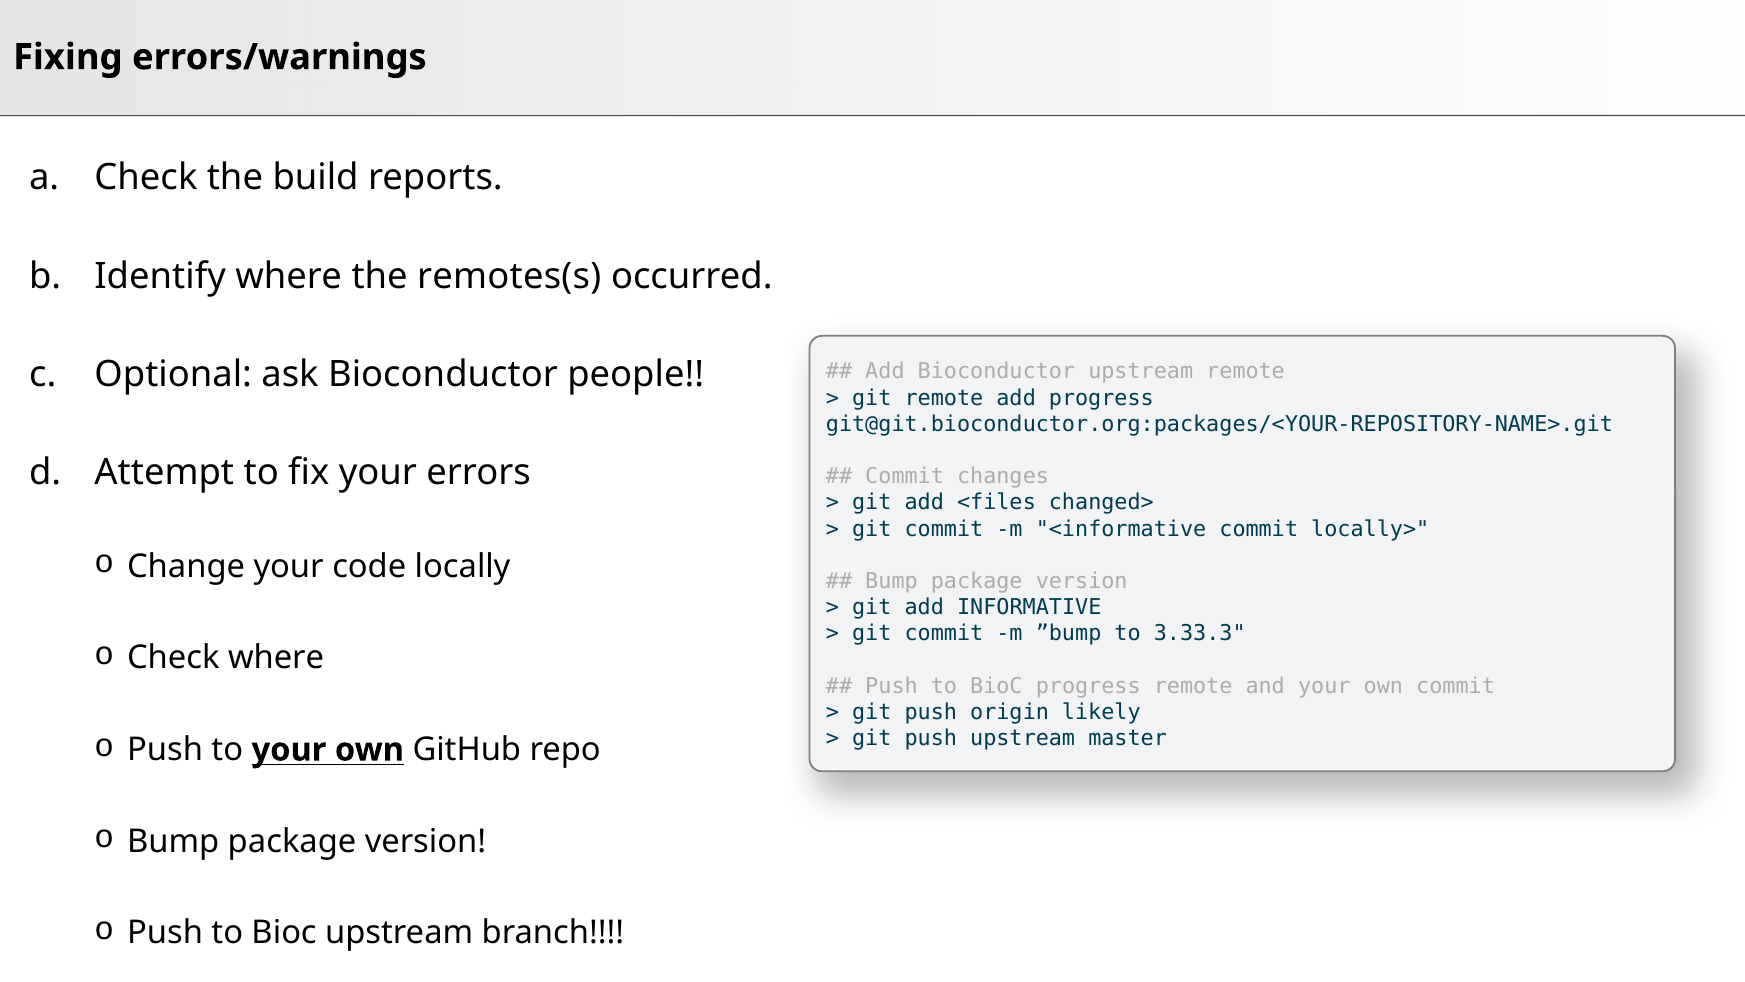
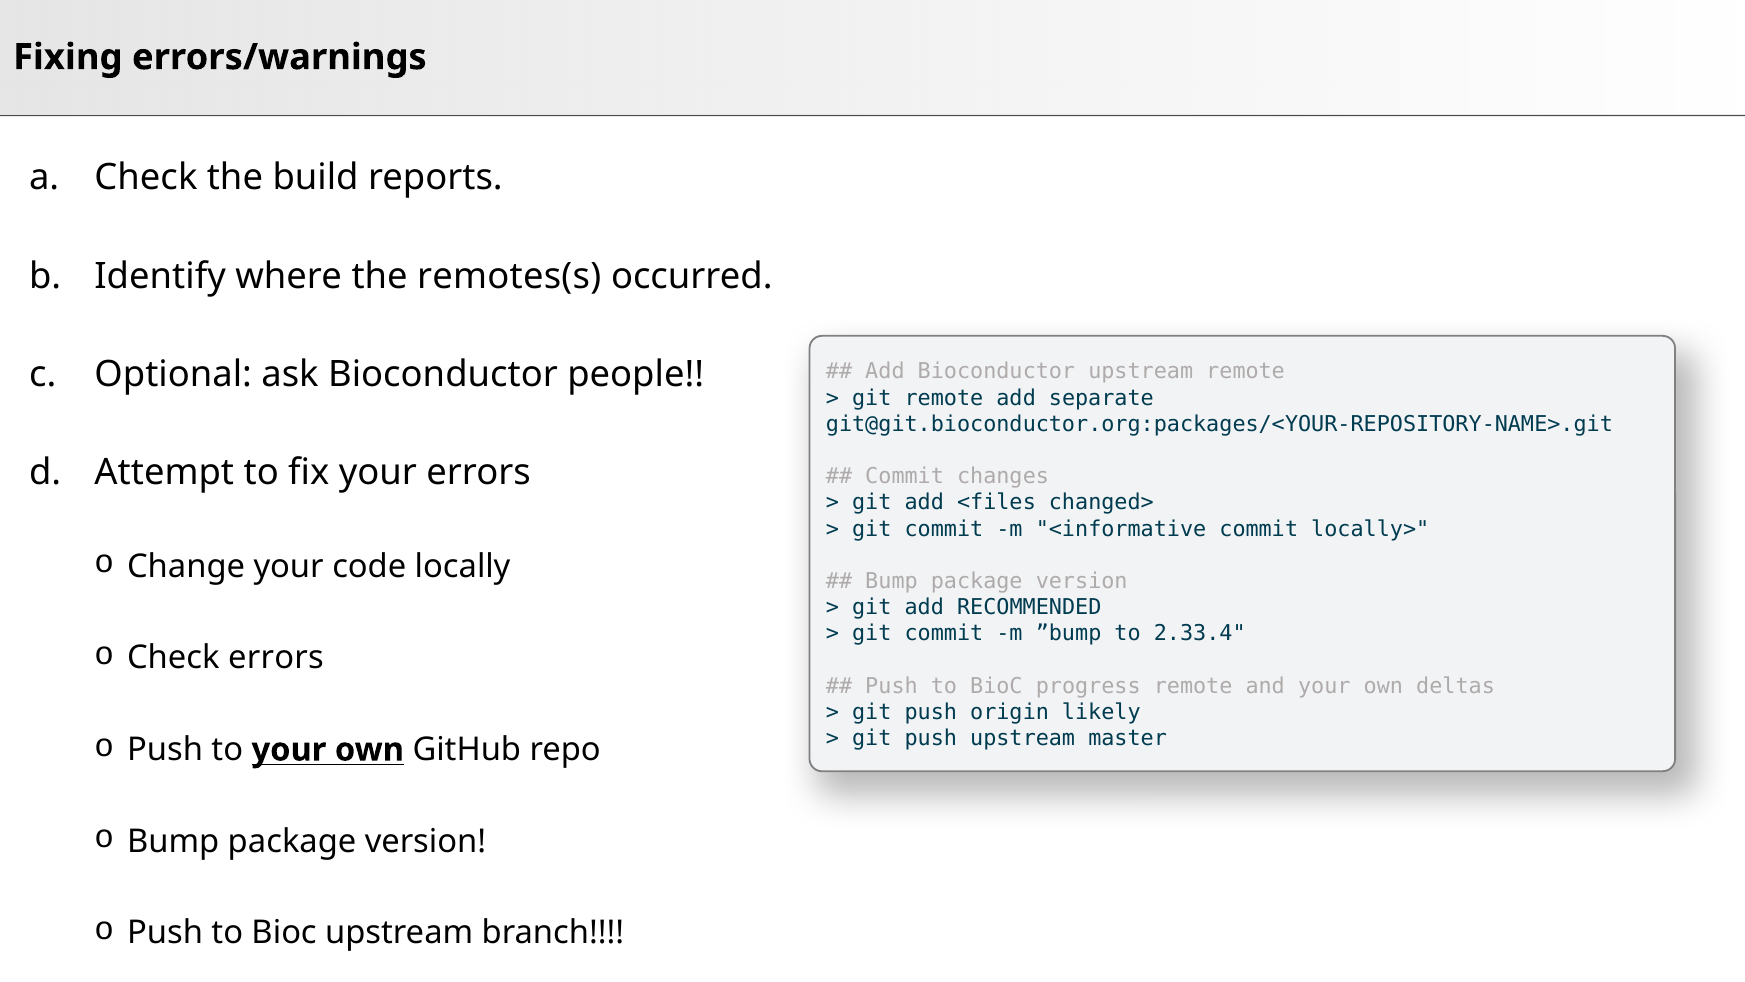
add progress: progress -> separate
INFORMATIVE: INFORMATIVE -> RECOMMENDED
3.33.3: 3.33.3 -> 2.33.4
Check where: where -> errors
own commit: commit -> deltas
